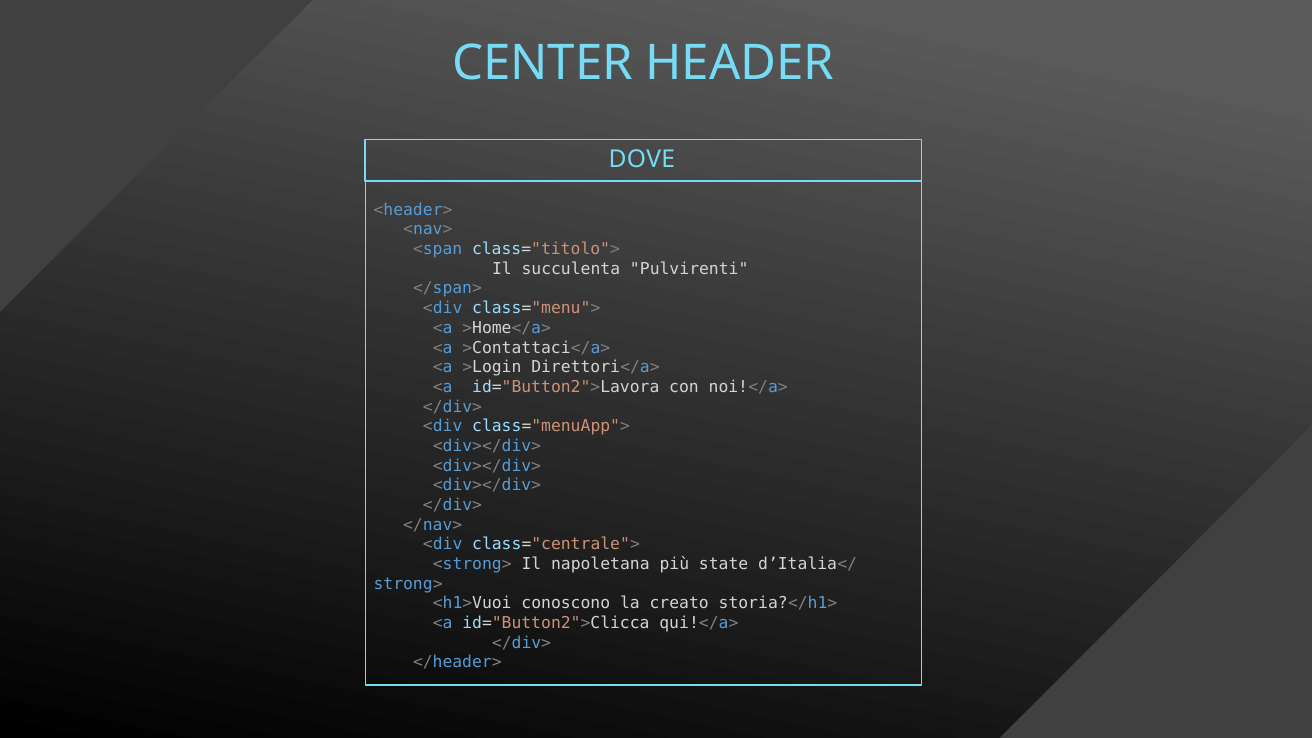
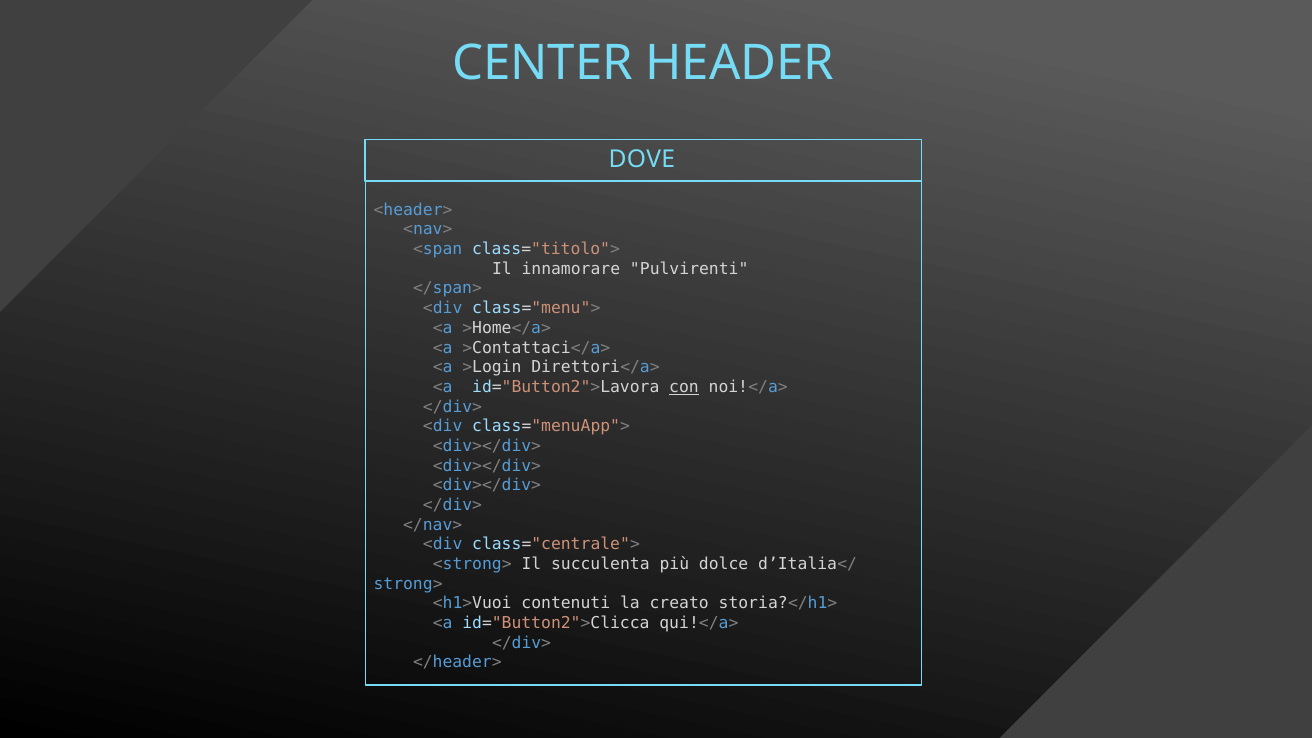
succulenta: succulenta -> innamorare
con underline: none -> present
napoletana: napoletana -> succulenta
state: state -> dolce
conoscono: conoscono -> contenuti
